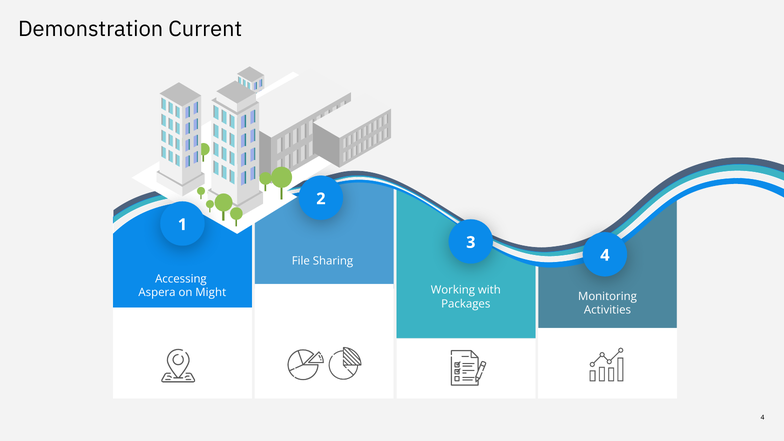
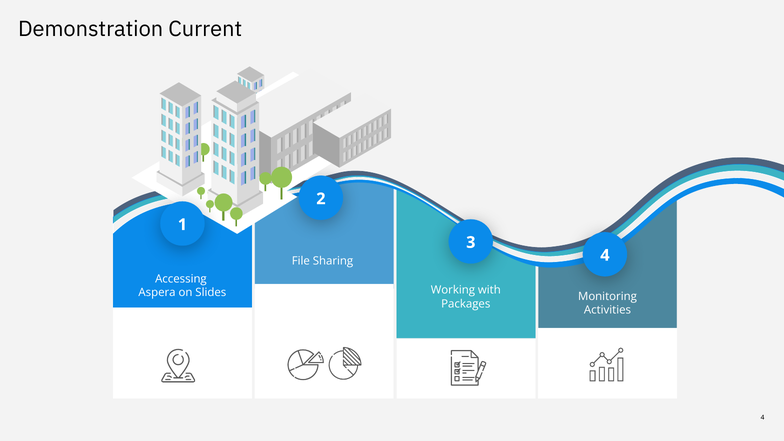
Might: Might -> Slides
